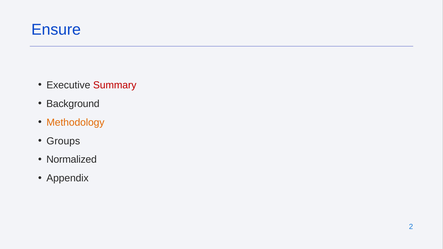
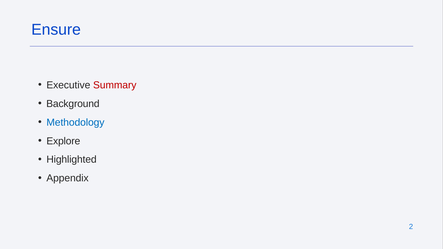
Methodology colour: orange -> blue
Groups: Groups -> Explore
Normalized: Normalized -> Highlighted
